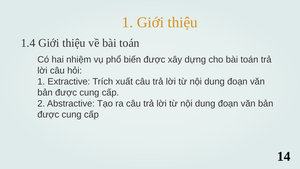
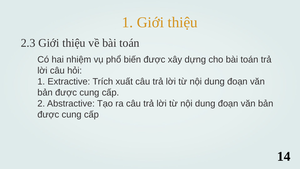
1.4: 1.4 -> 2.3
